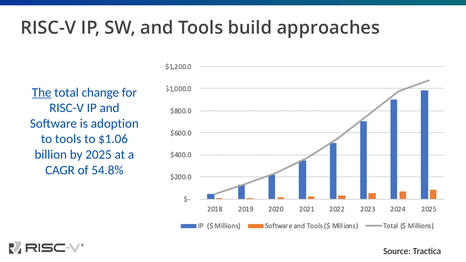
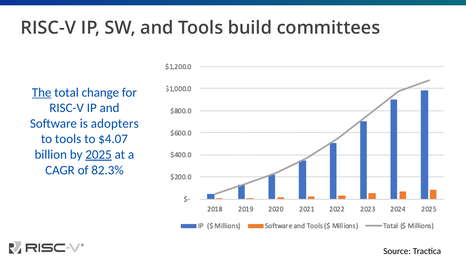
approaches: approaches -> committees
adoption: adoption -> adopters
$1.06: $1.06 -> $4.07
2025 underline: none -> present
54.8%: 54.8% -> 82.3%
